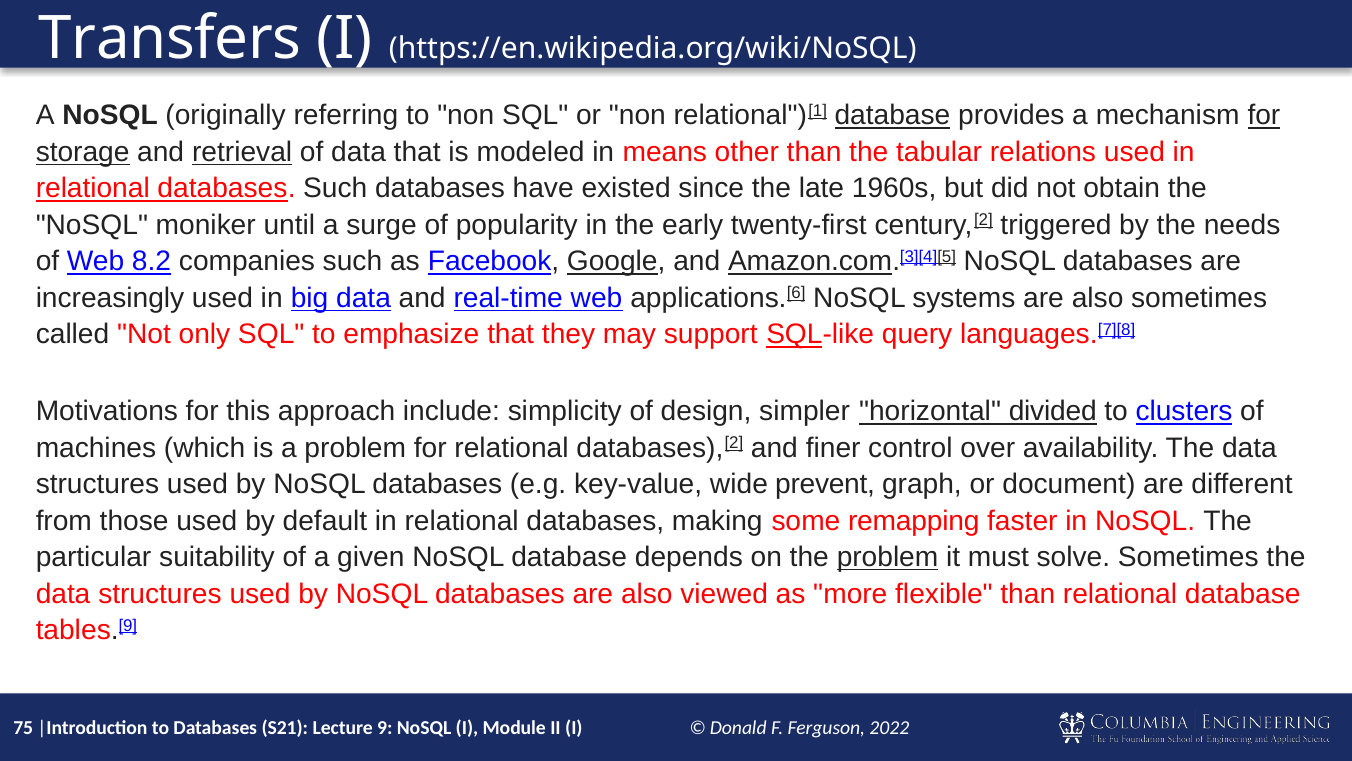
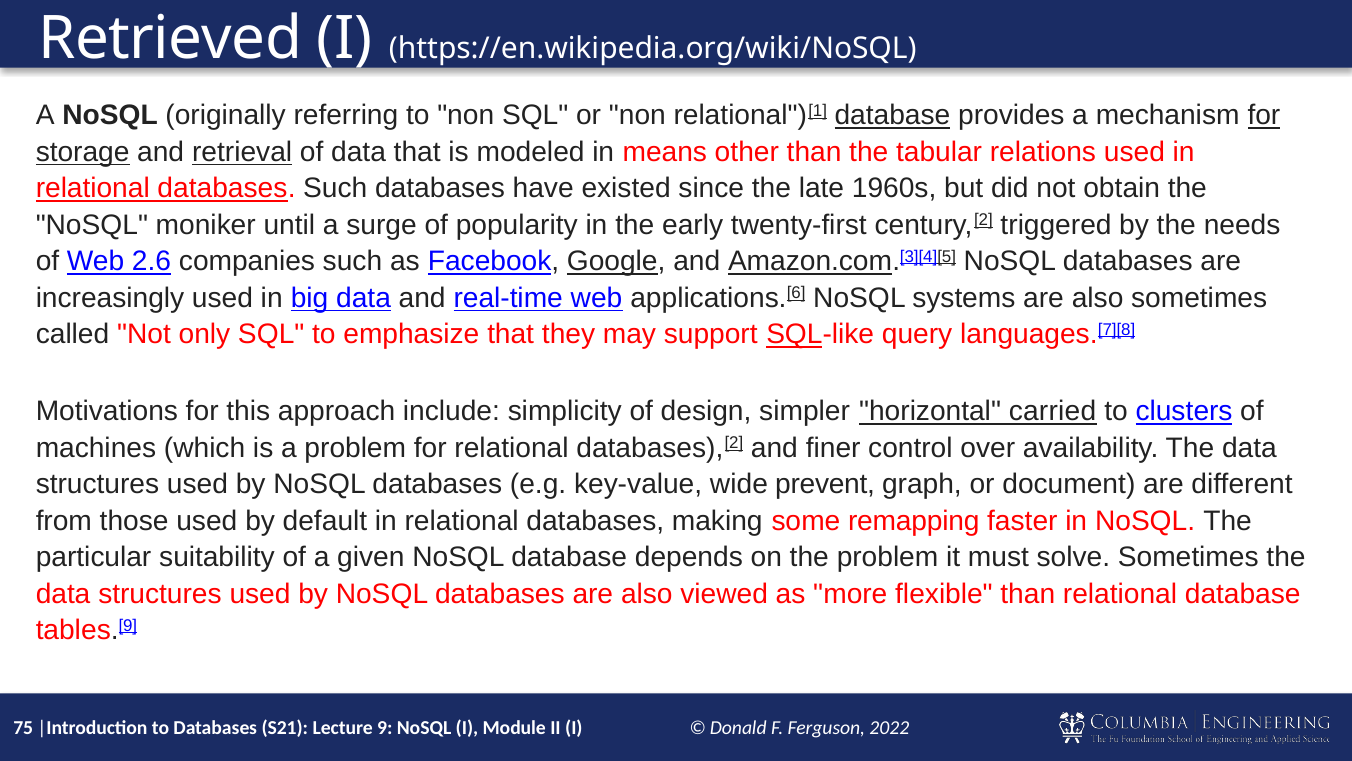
Transfers: Transfers -> Retrieved
8.2: 8.2 -> 2.6
divided: divided -> carried
problem at (888, 557) underline: present -> none
